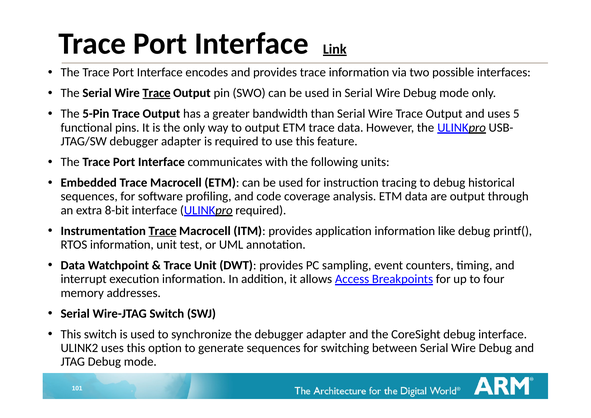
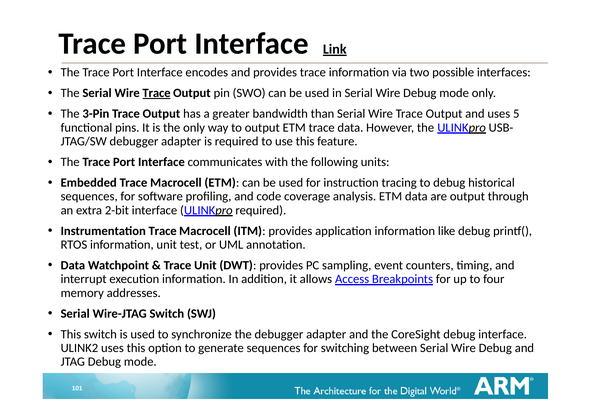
5-Pin: 5-Pin -> 3-Pin
8-bit: 8-bit -> 2-bit
Trace at (163, 231) underline: present -> none
